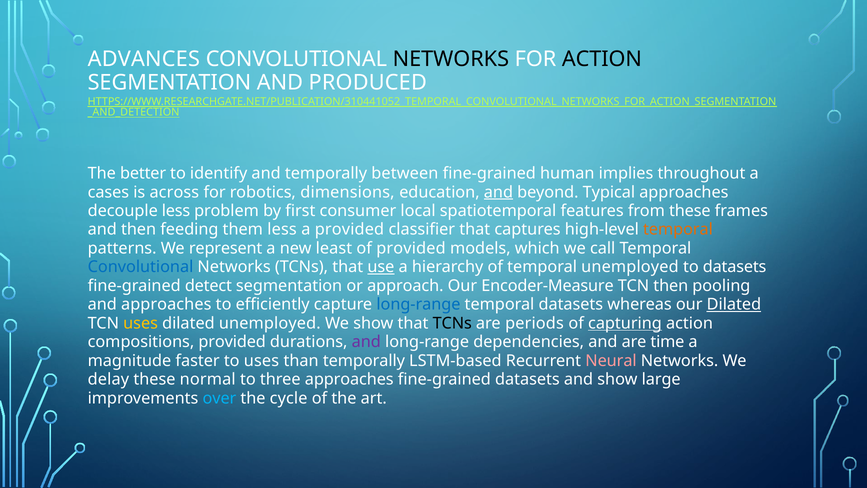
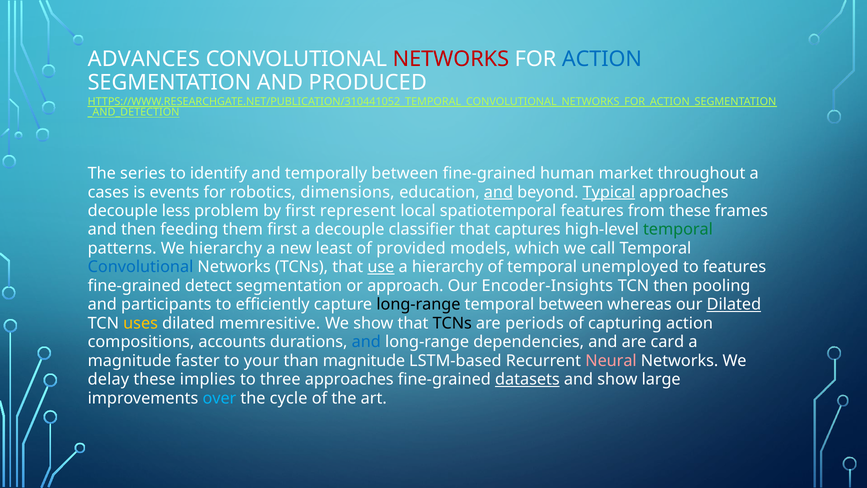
NETWORKS at (451, 59) colour: black -> red
ACTION at (602, 59) colour: black -> blue
better: better -> series
implies: implies -> market
across: across -> events
Typical underline: none -> present
consumer: consumer -> represent
them less: less -> first
a provided: provided -> decouple
temporal at (678, 229) colour: orange -> green
We represent: represent -> hierarchy
to datasets: datasets -> features
Encoder-Measure: Encoder-Measure -> Encoder-Insights
and approaches: approaches -> participants
long-range at (418, 304) colour: blue -> black
temporal datasets: datasets -> between
dilated unemployed: unemployed -> memresitive
capturing underline: present -> none
compositions provided: provided -> accounts
and at (366, 342) colour: purple -> blue
time: time -> card
to uses: uses -> your
than temporally: temporally -> magnitude
normal: normal -> implies
datasets at (527, 379) underline: none -> present
